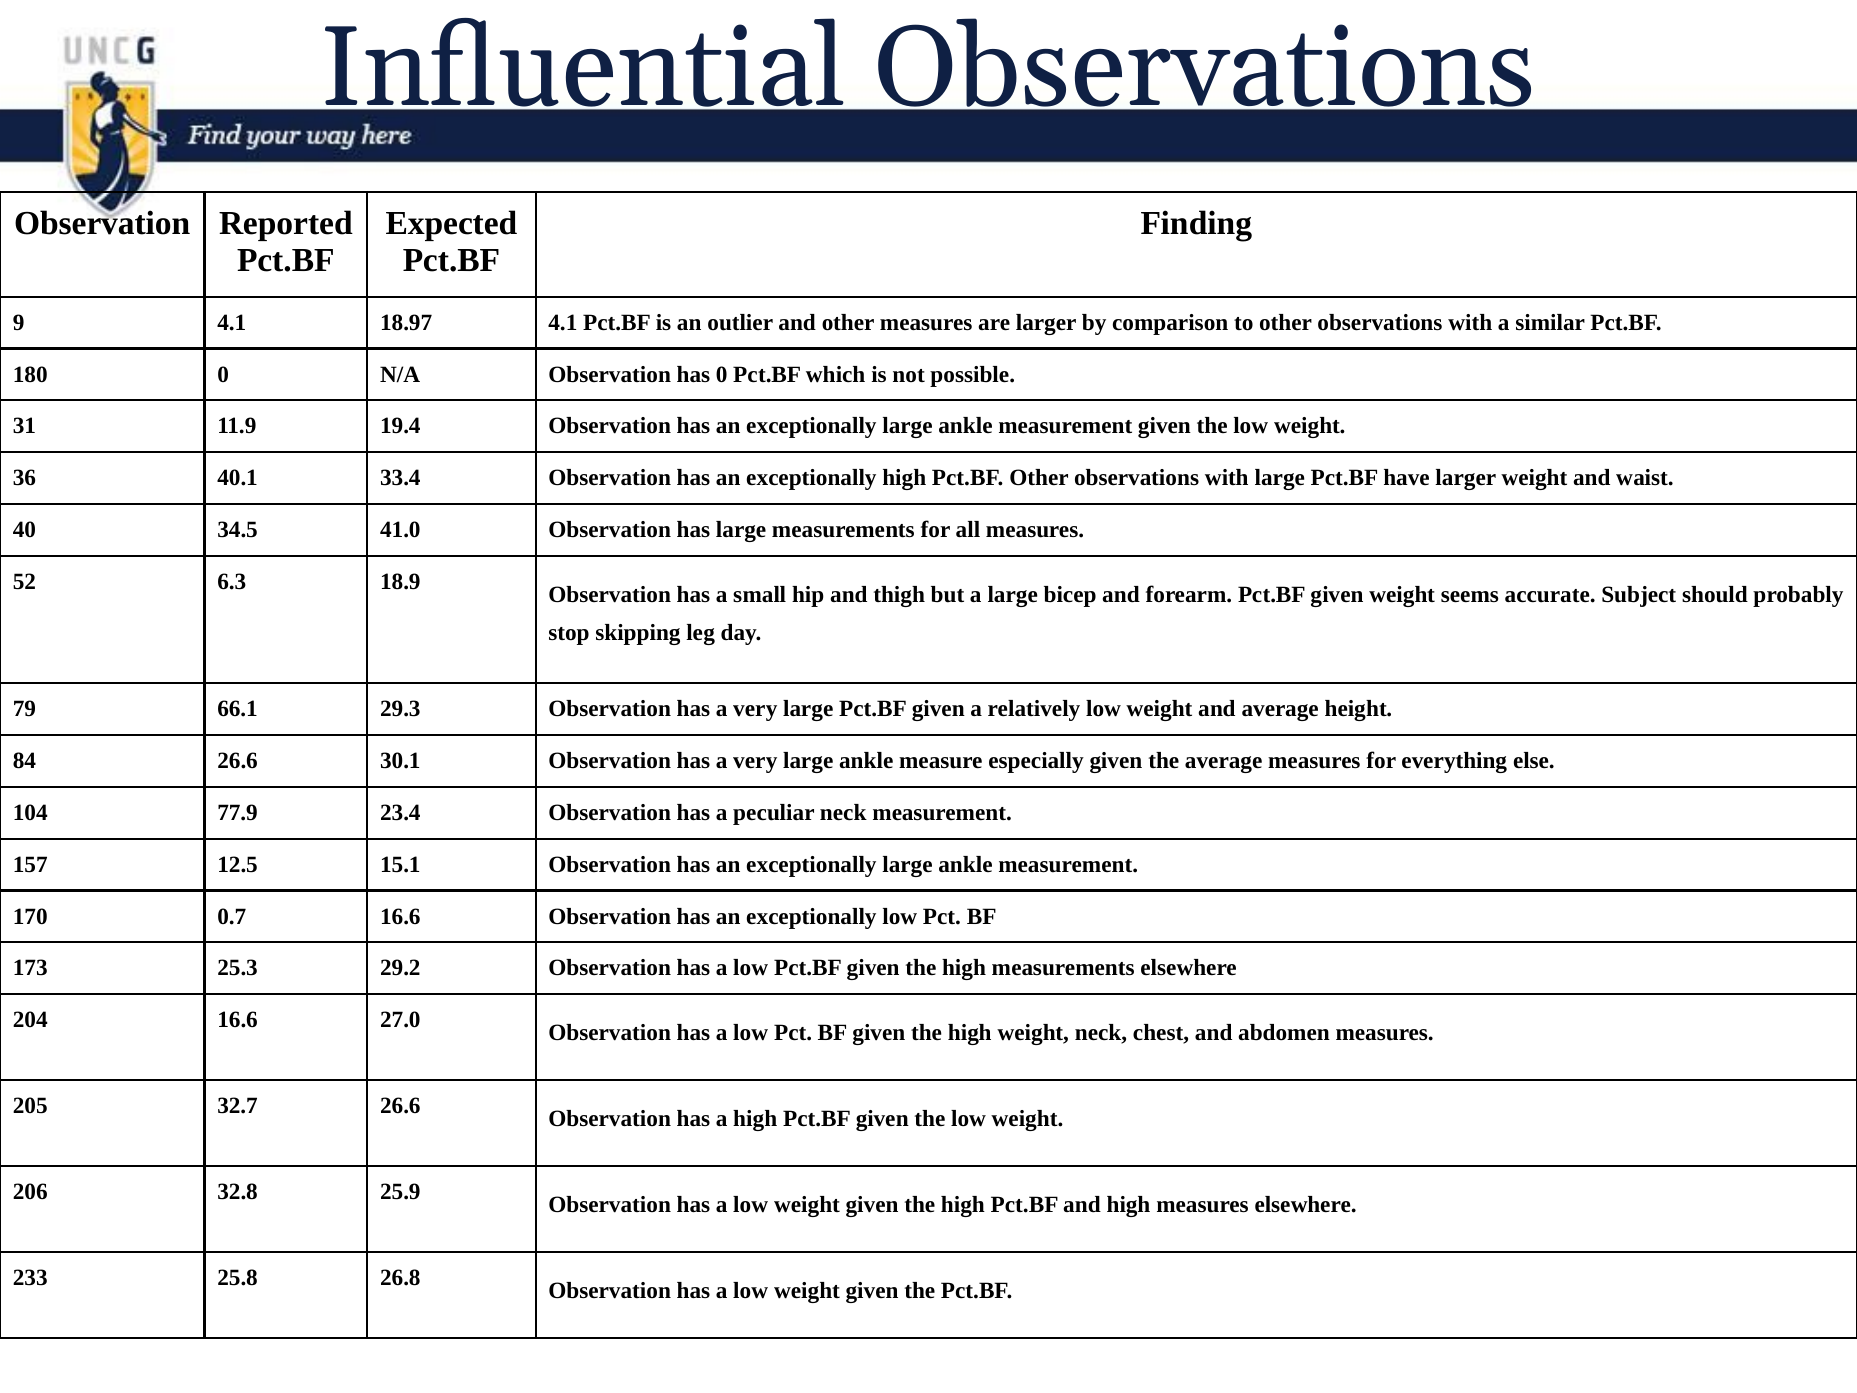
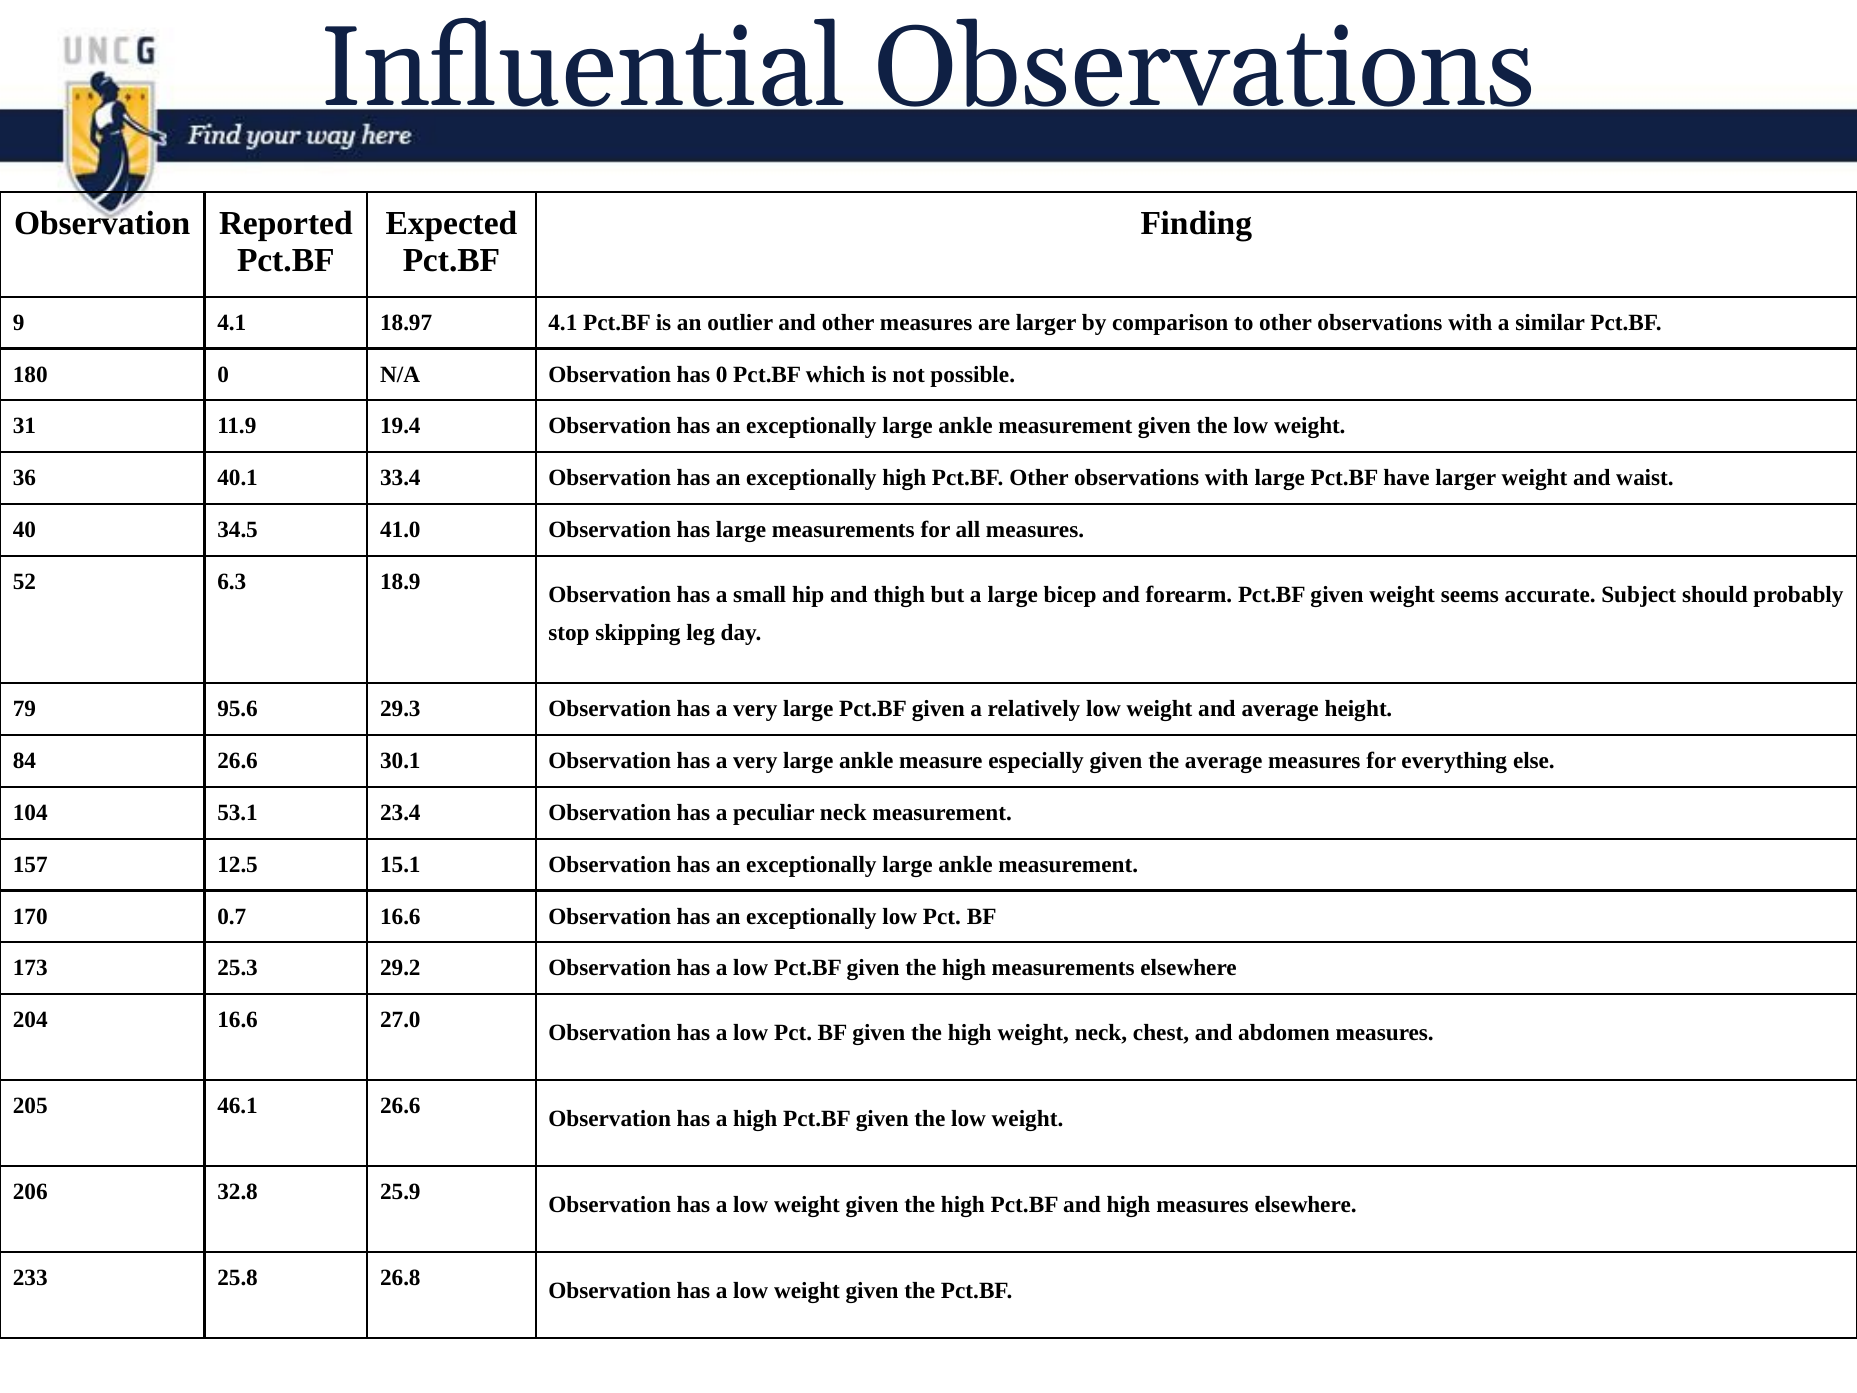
66.1: 66.1 -> 95.6
77.9: 77.9 -> 53.1
32.7: 32.7 -> 46.1
